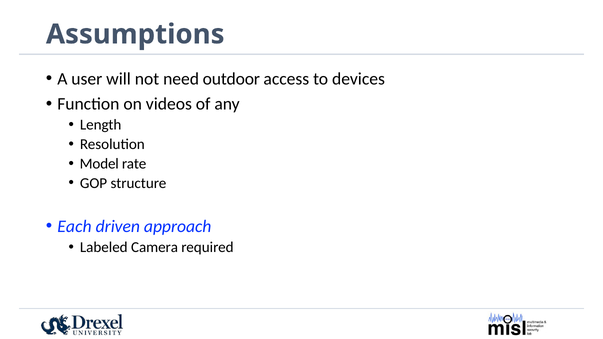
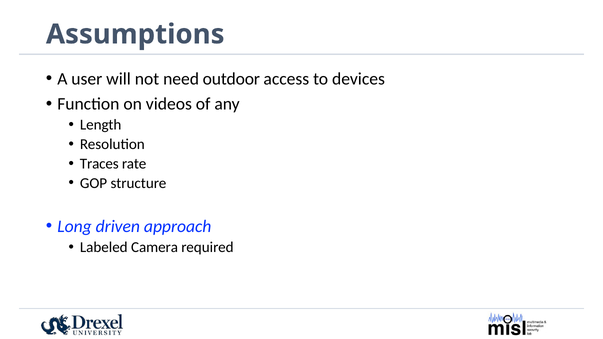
Model: Model -> Traces
Each: Each -> Long
